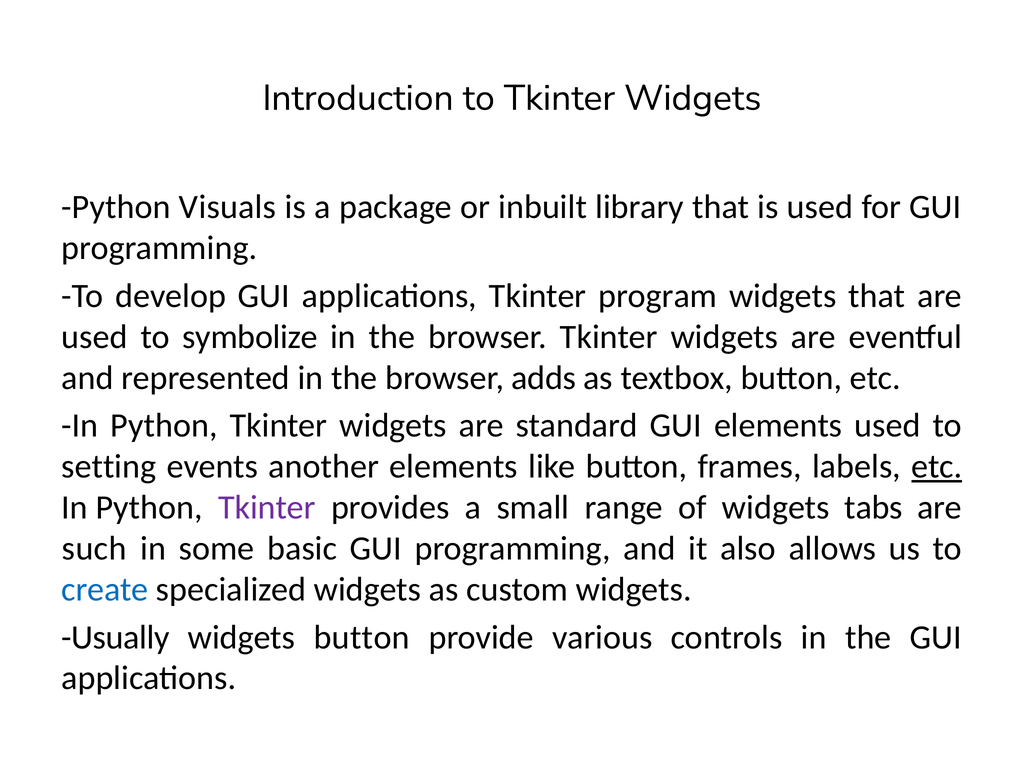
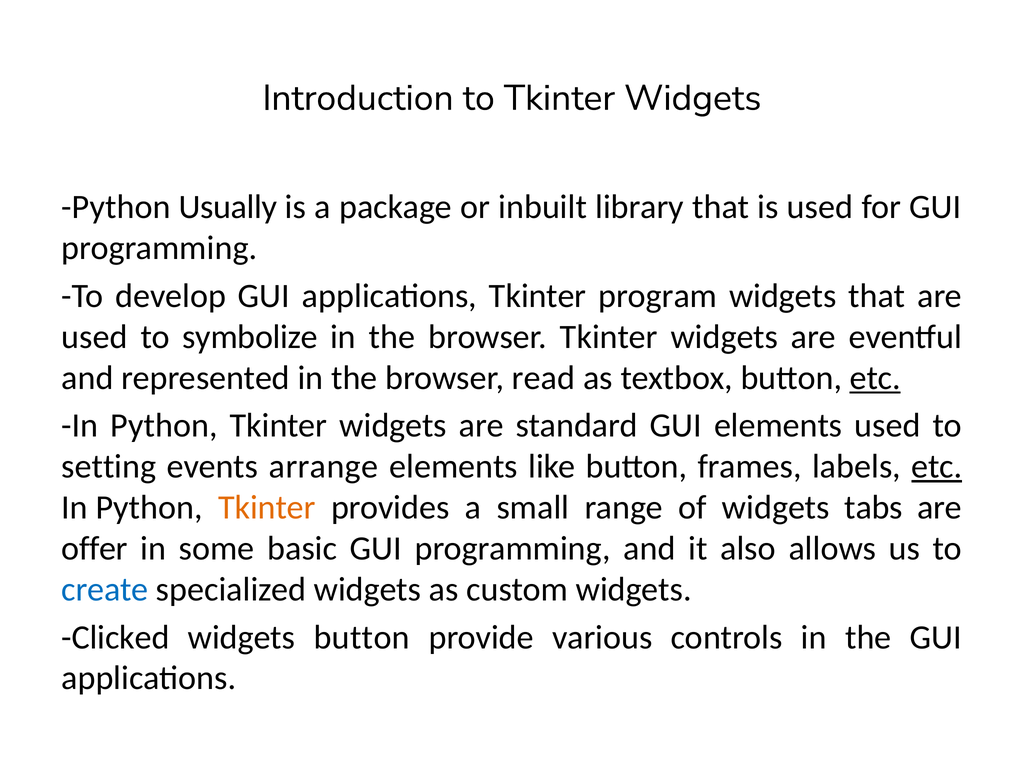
Visuals: Visuals -> Usually
adds: adds -> read
etc at (875, 378) underline: none -> present
another: another -> arrange
Tkinter at (267, 508) colour: purple -> orange
such: such -> offer
Usually: Usually -> Clicked
